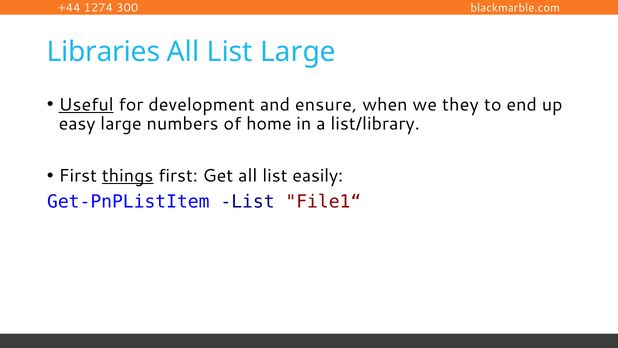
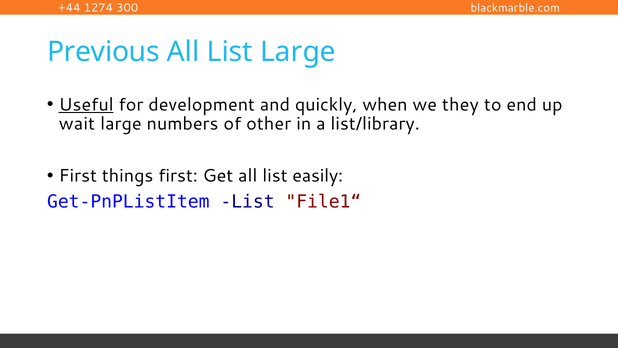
Libraries: Libraries -> Previous
ensure: ensure -> quickly
easy: easy -> wait
home: home -> other
things underline: present -> none
